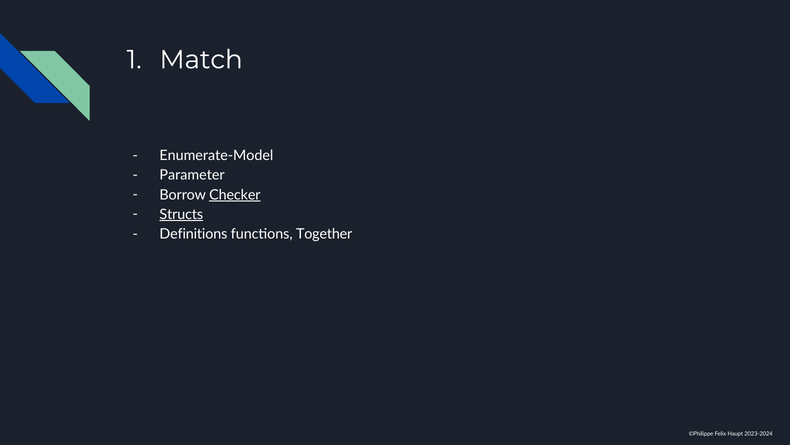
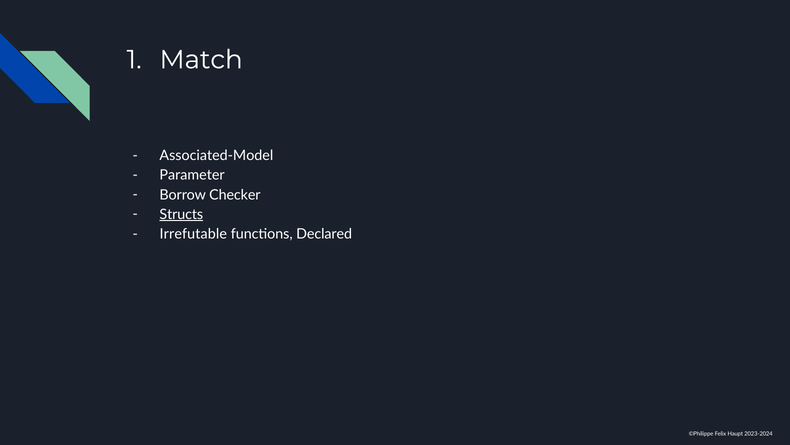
Enumerate-Model: Enumerate-Model -> Associated-Model
Checker underline: present -> none
Definitions: Definitions -> Irrefutable
Together: Together -> Declared
